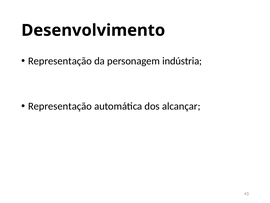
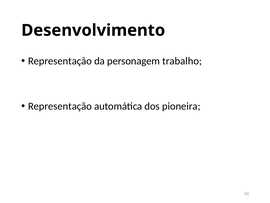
indústria: indústria -> trabalho
alcançar: alcançar -> pioneira
